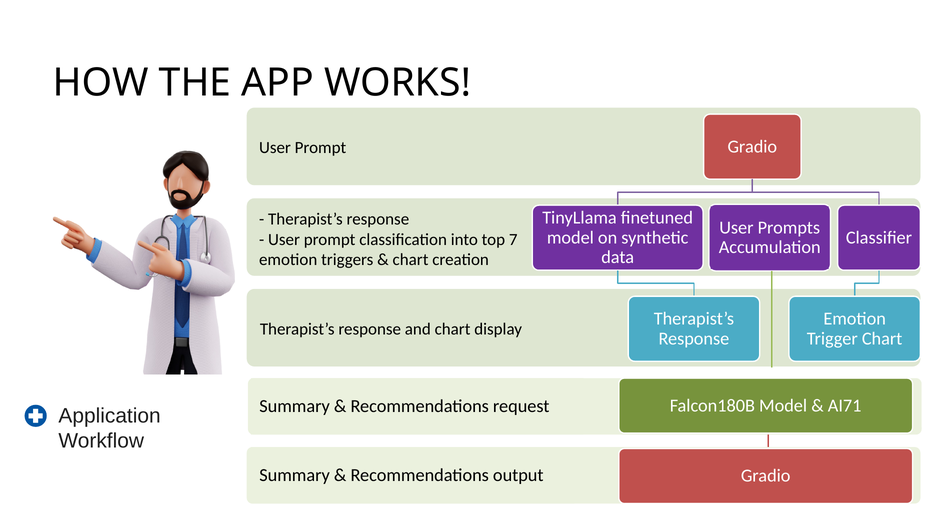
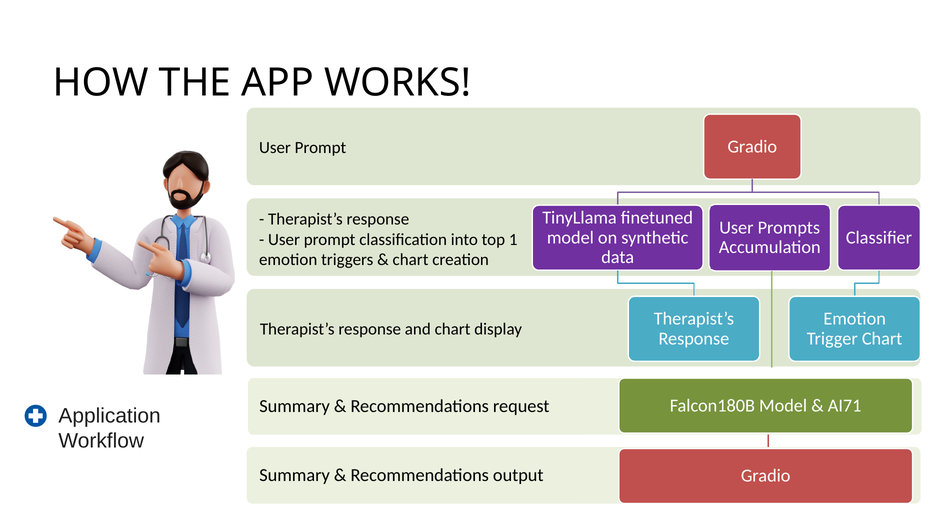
7: 7 -> 1
